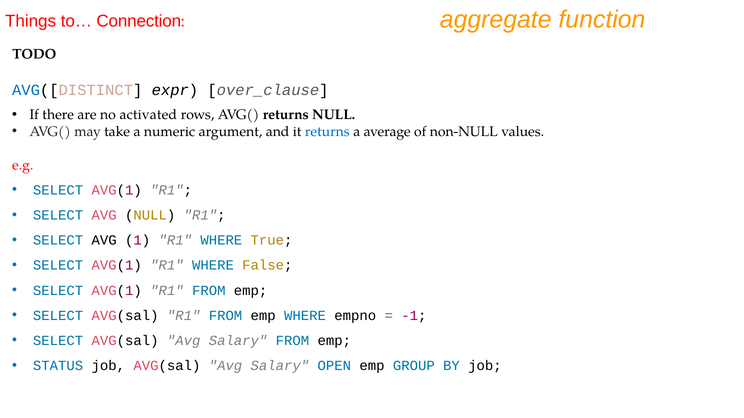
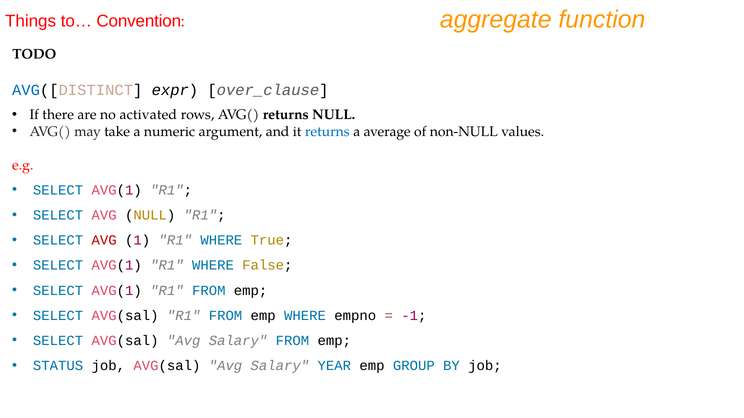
Connection: Connection -> Convention
AVG at (104, 241) colour: black -> red
OPEN: OPEN -> YEAR
